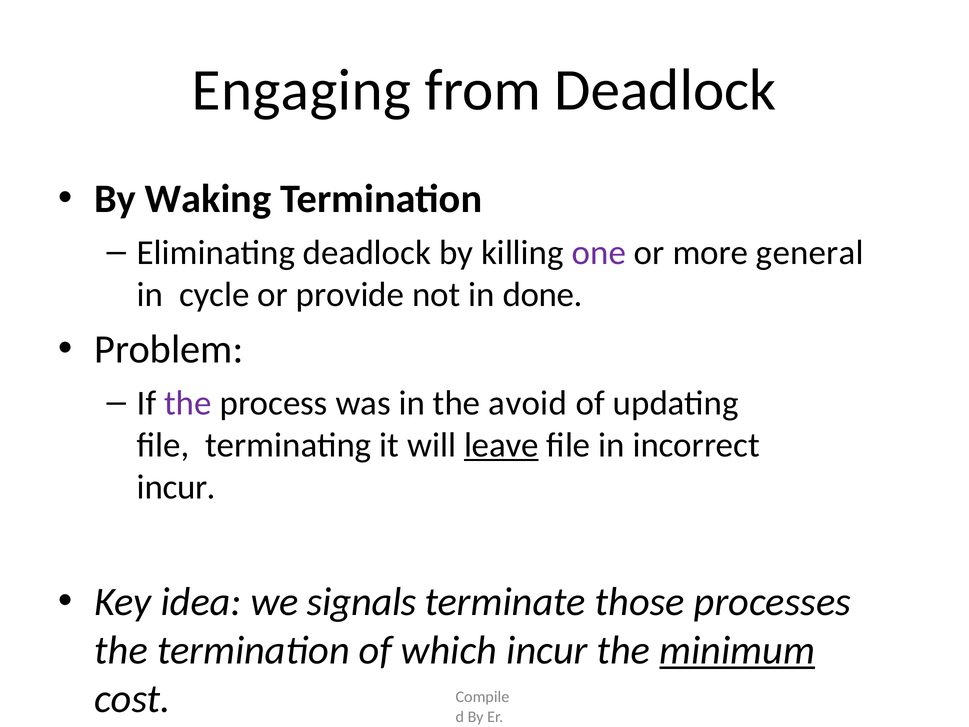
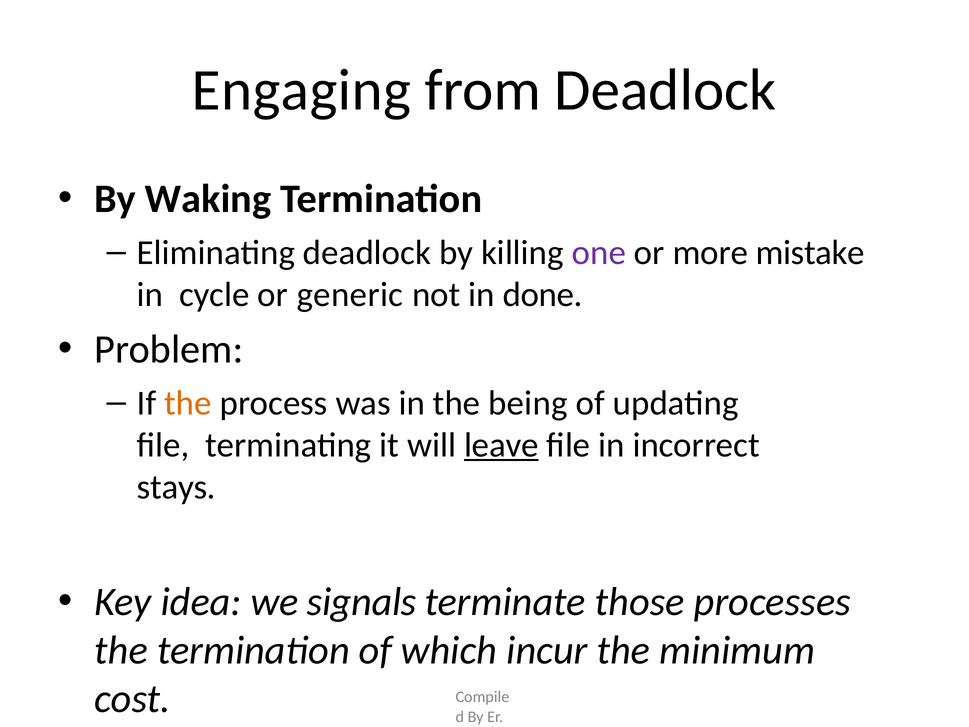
general: general -> mistake
provide: provide -> generic
the at (188, 403) colour: purple -> orange
avoid: avoid -> being
incur at (176, 487): incur -> stays
minimum underline: present -> none
